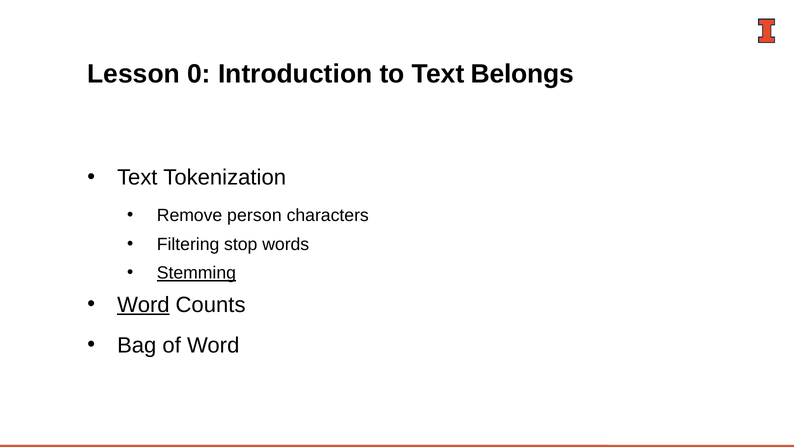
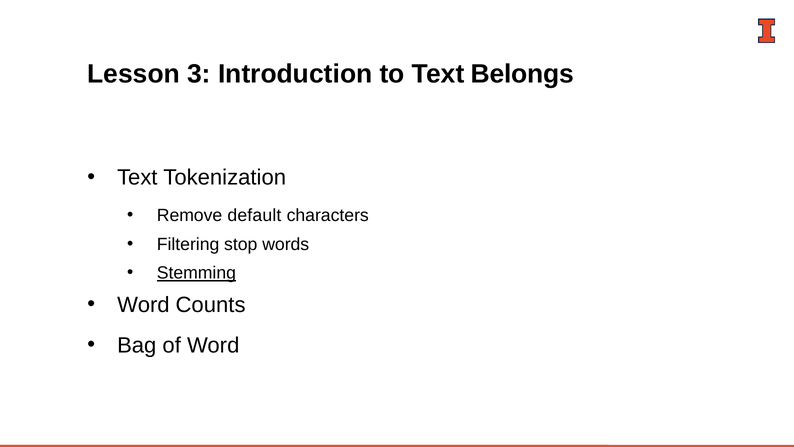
0: 0 -> 3
person: person -> default
Word at (143, 305) underline: present -> none
